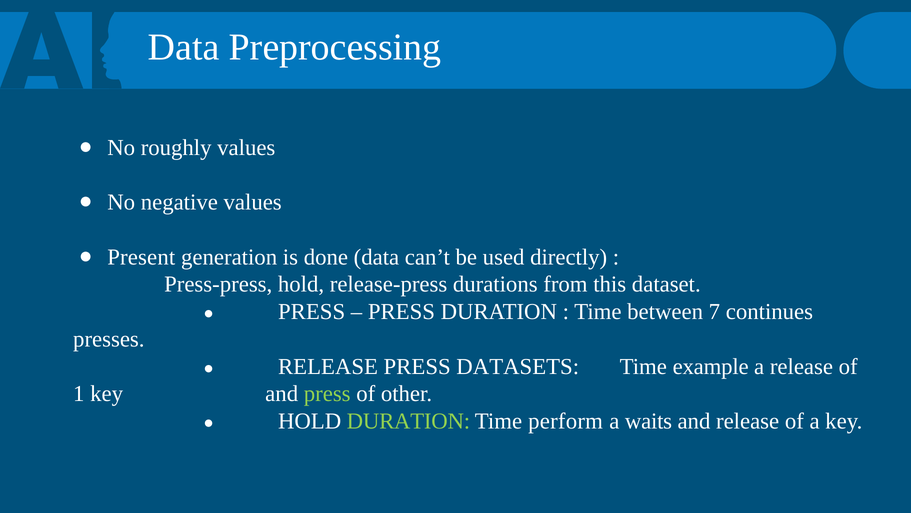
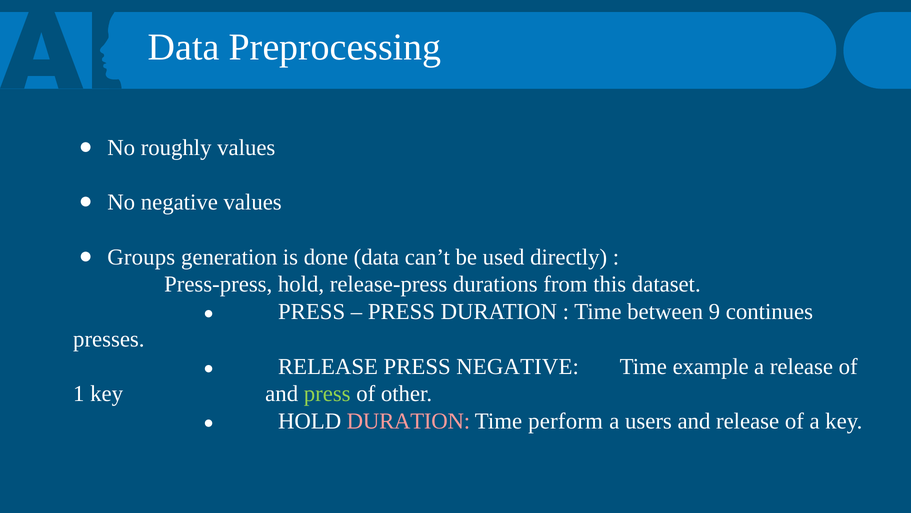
Present: Present -> Groups
7: 7 -> 9
PRESS DATASETS: DATASETS -> NEGATIVE
DURATION at (408, 421) colour: light green -> pink
waits: waits -> users
